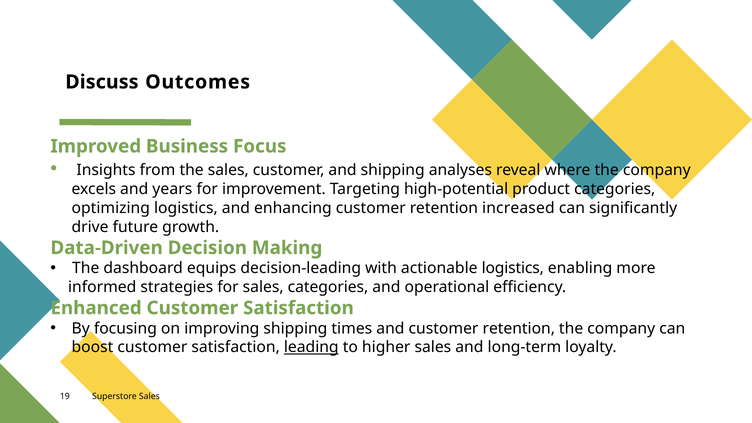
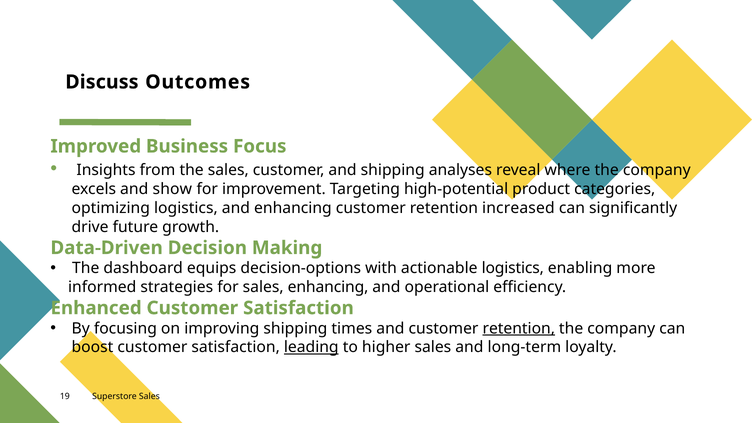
years: years -> show
decision-leading: decision-leading -> decision-options
sales categories: categories -> enhancing
retention at (519, 328) underline: none -> present
